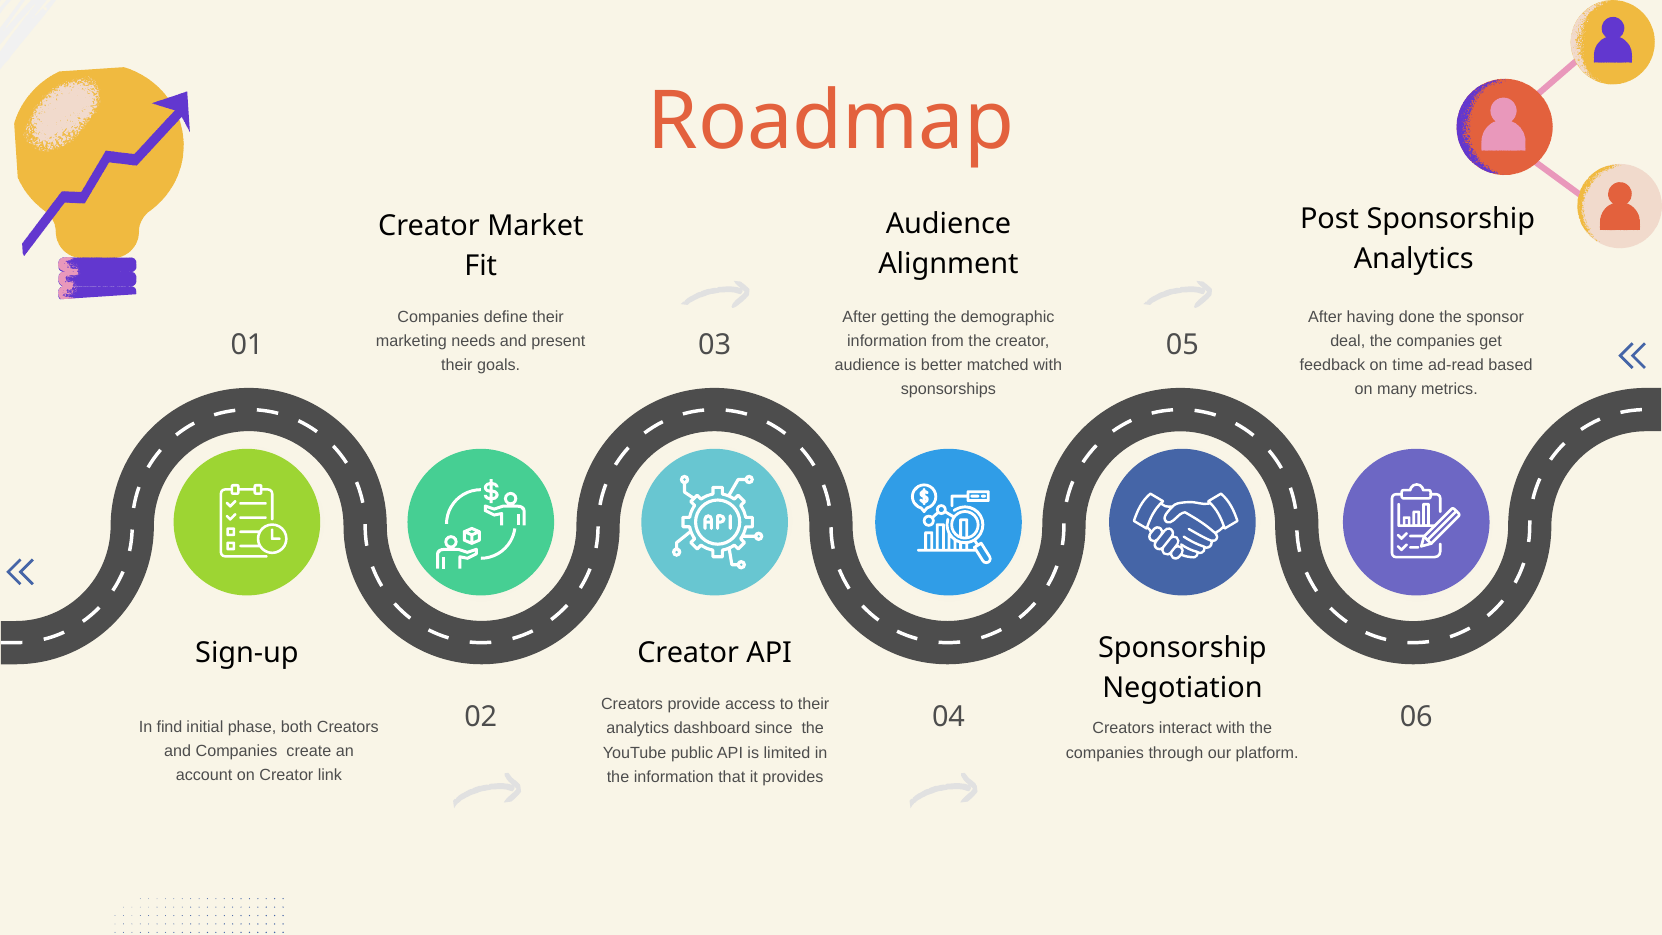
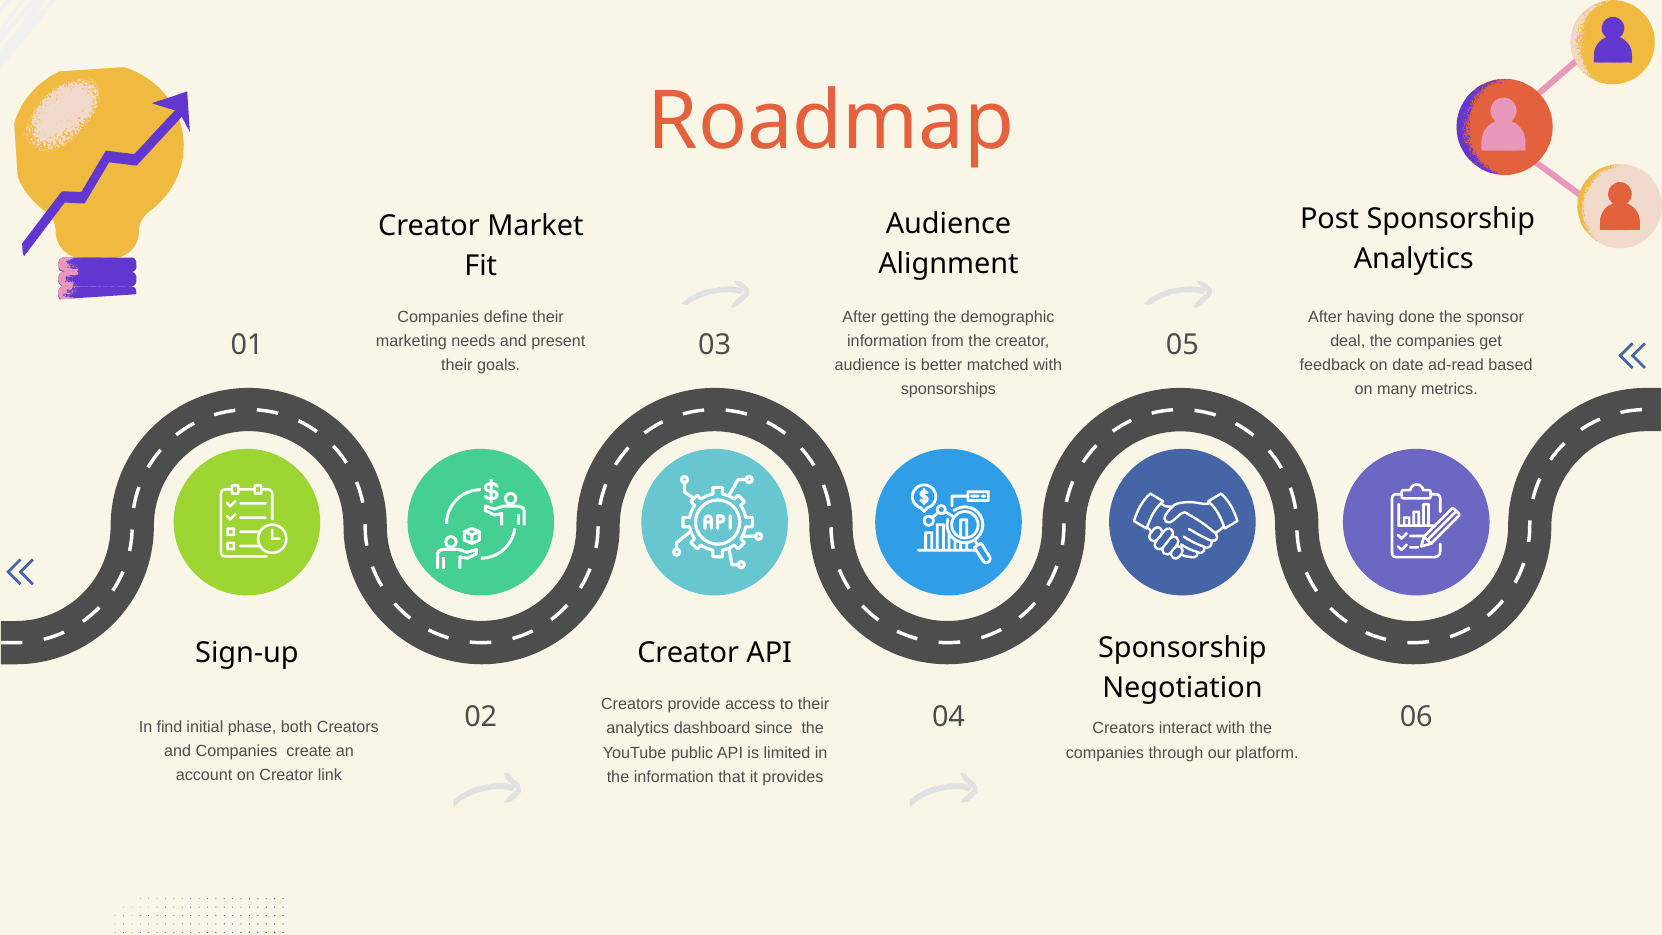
time: time -> date
